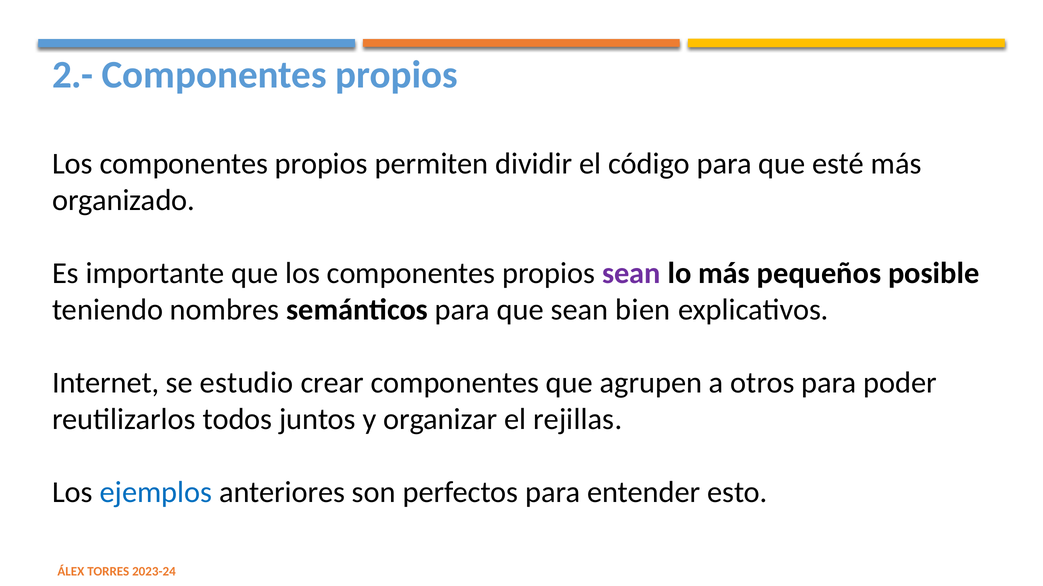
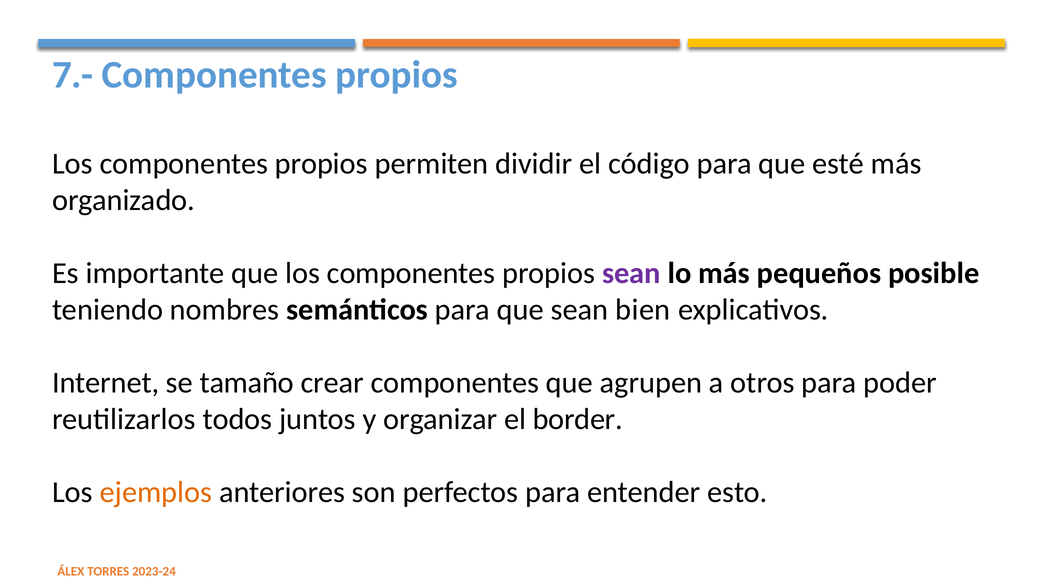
2.-: 2.- -> 7.-
estudio: estudio -> tamaño
rejillas: rejillas -> border
ejemplos colour: blue -> orange
